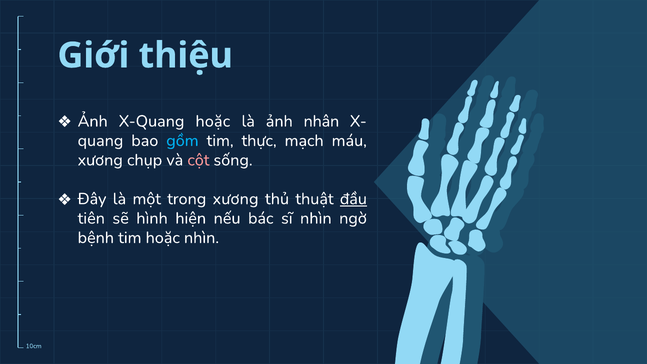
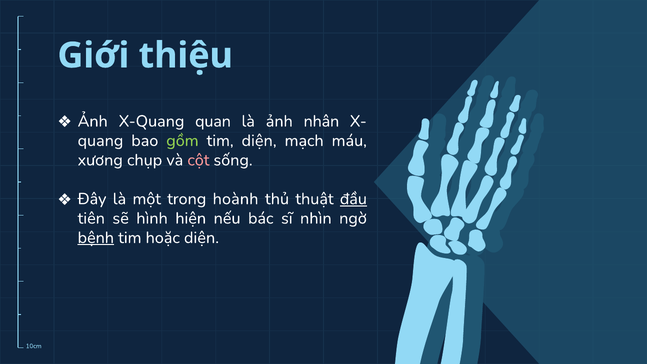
X-Quang hoặc: hoặc -> quan
gồm colour: light blue -> light green
tim thực: thực -> diện
trong xương: xương -> hoành
bệnh underline: none -> present
hoặc nhìn: nhìn -> diện
